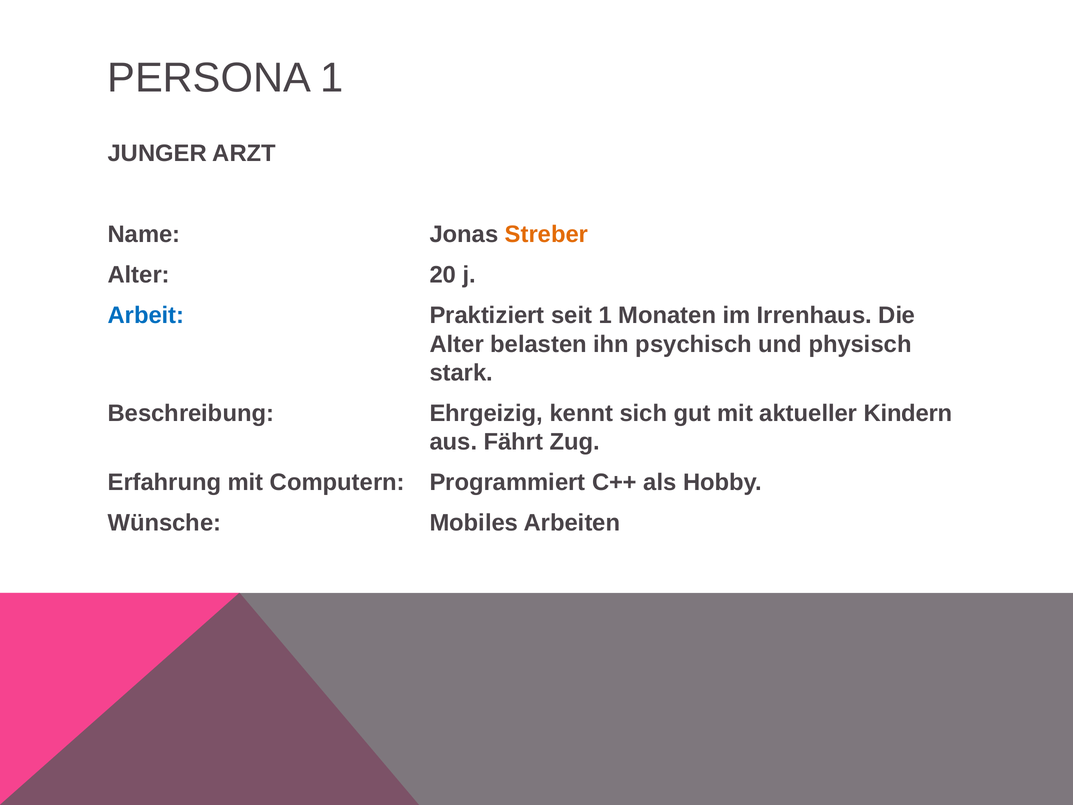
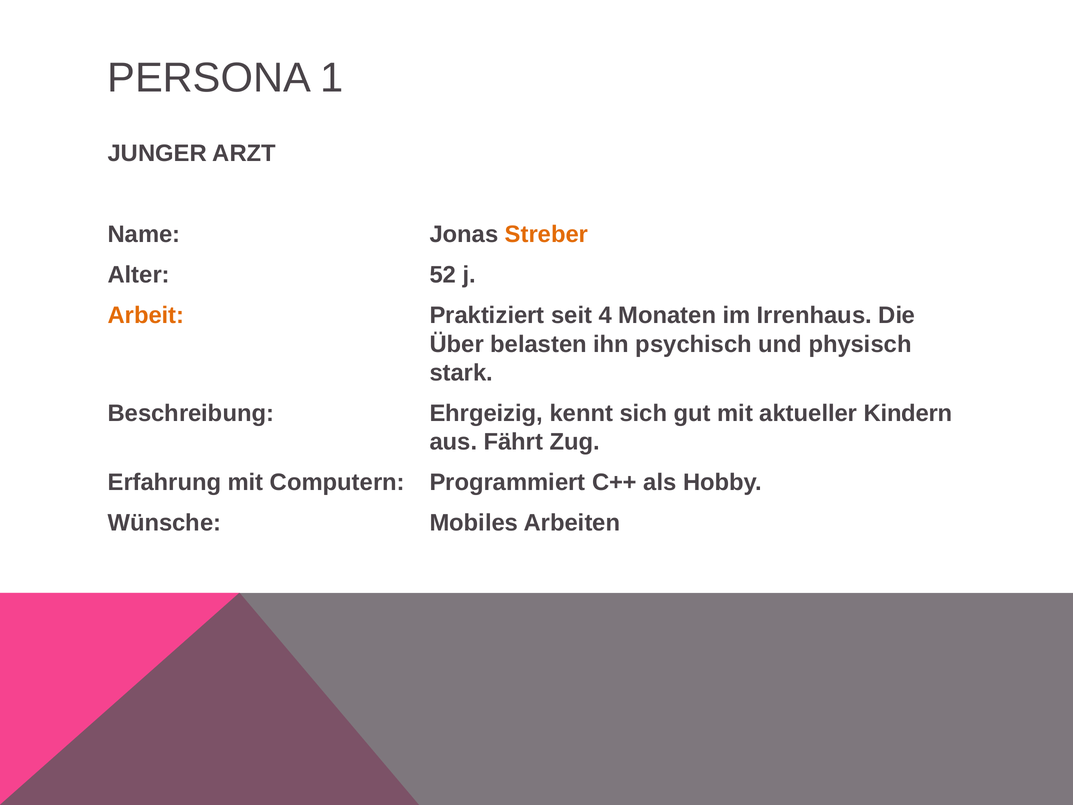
20: 20 -> 52
Arbeit colour: blue -> orange
seit 1: 1 -> 4
Alter at (457, 344): Alter -> Über
